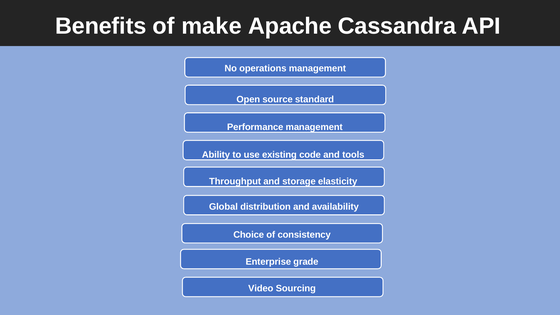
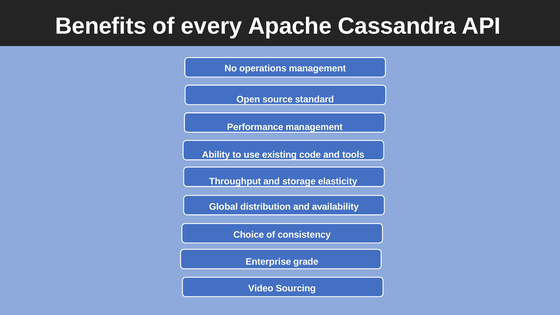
make: make -> every
